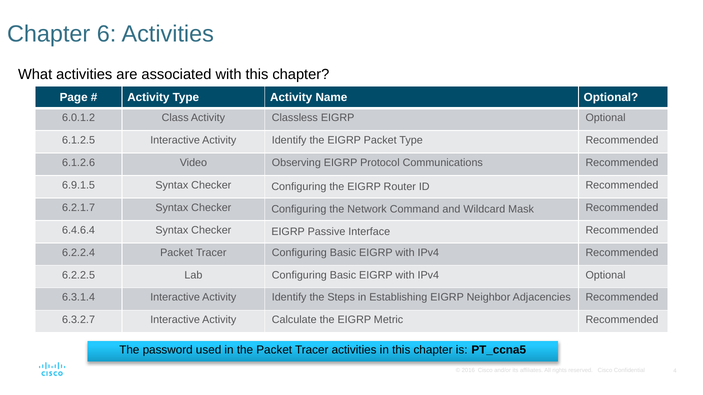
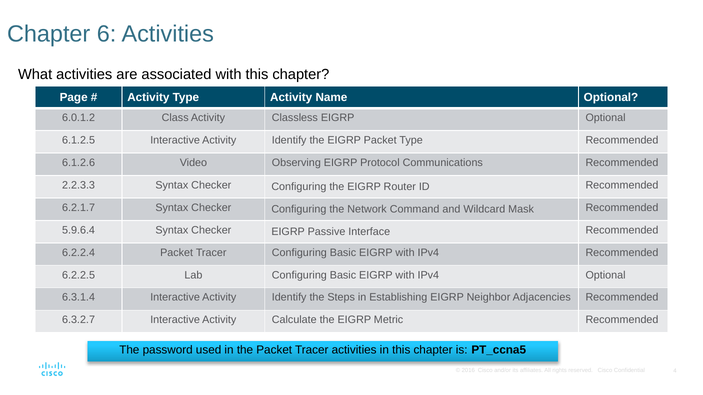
6.9.1.5: 6.9.1.5 -> 2.2.3.3
6.4.6.4: 6.4.6.4 -> 5.9.6.4
